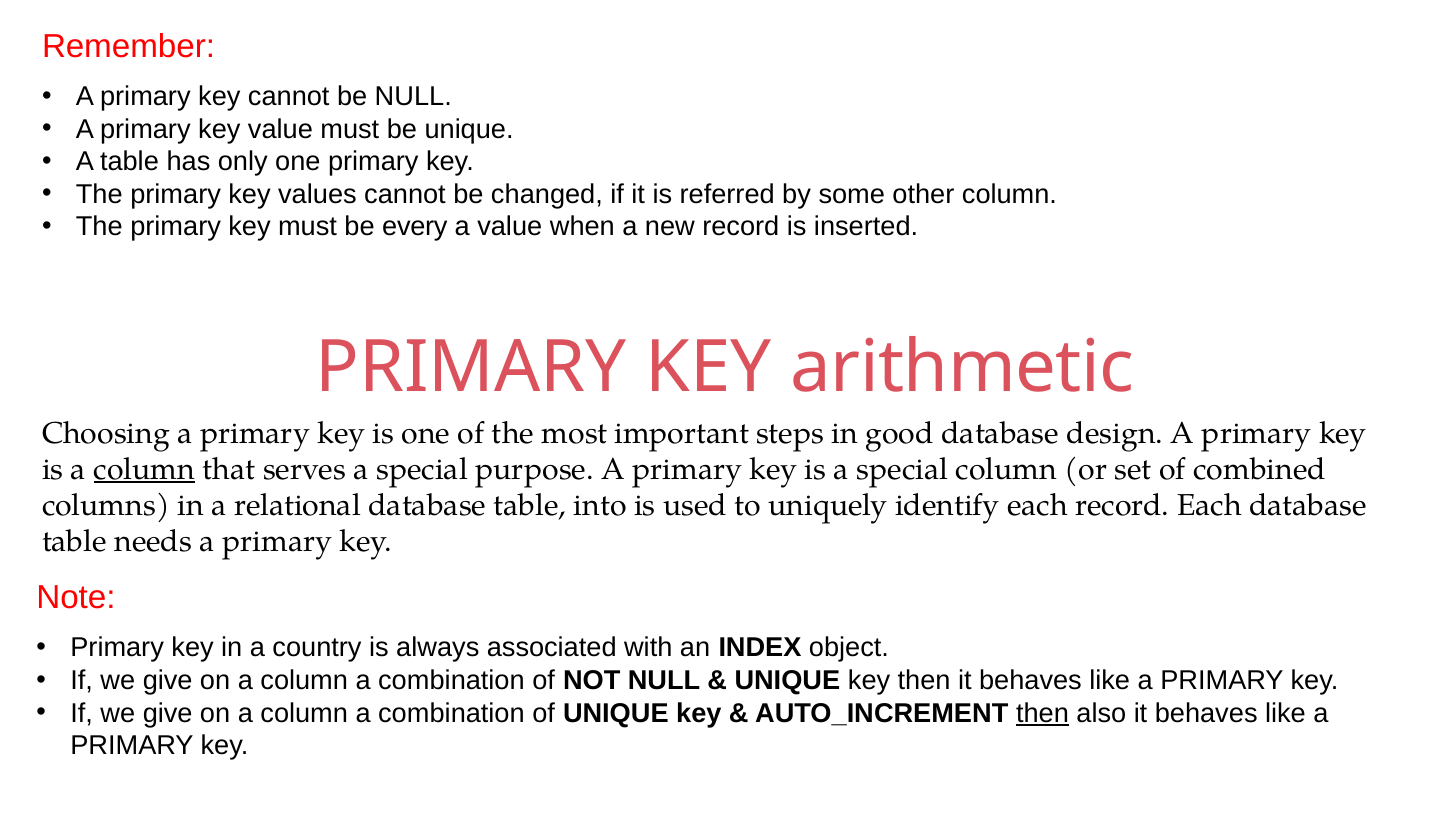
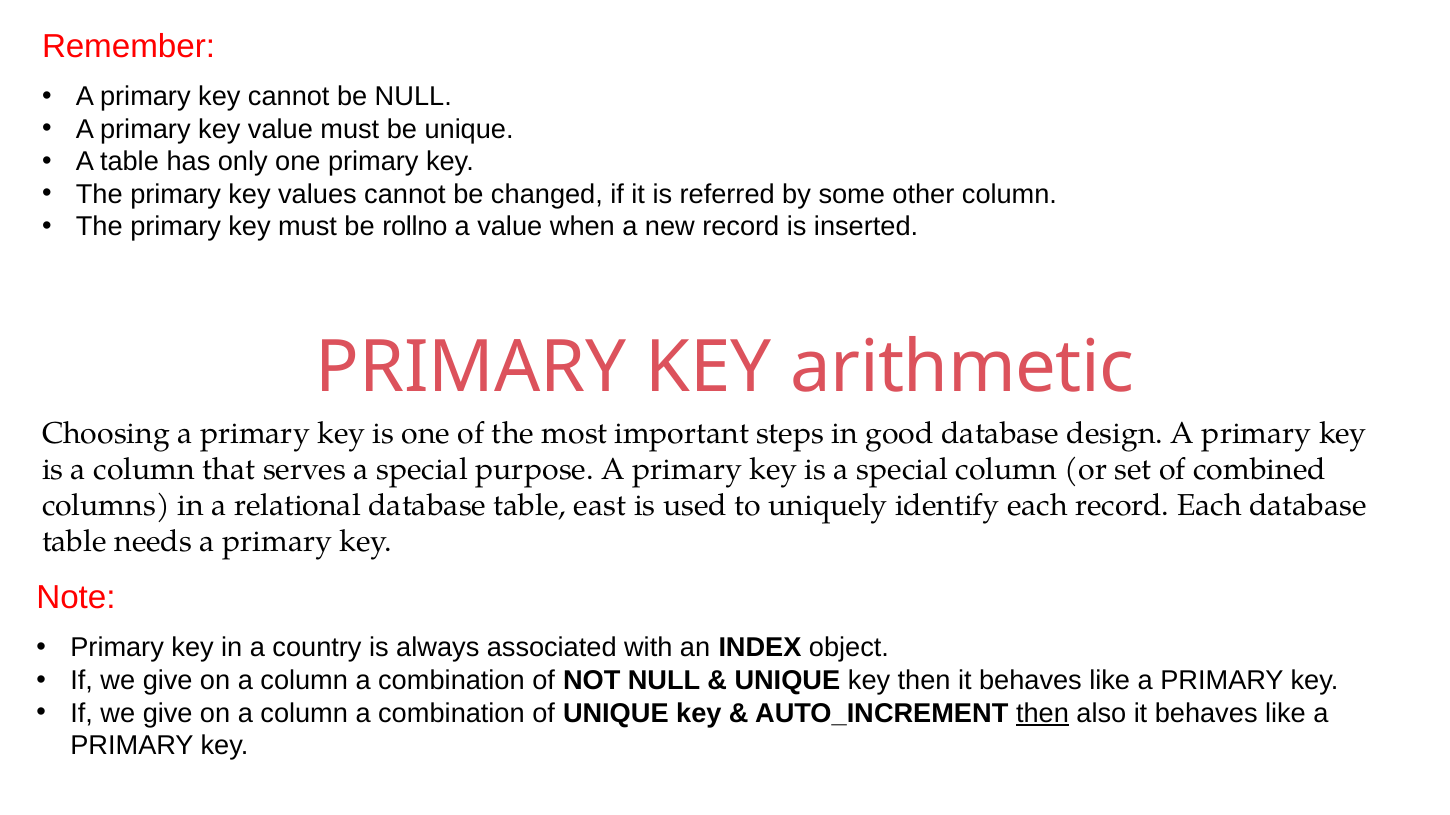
every: every -> rollno
column at (144, 470) underline: present -> none
into: into -> east
